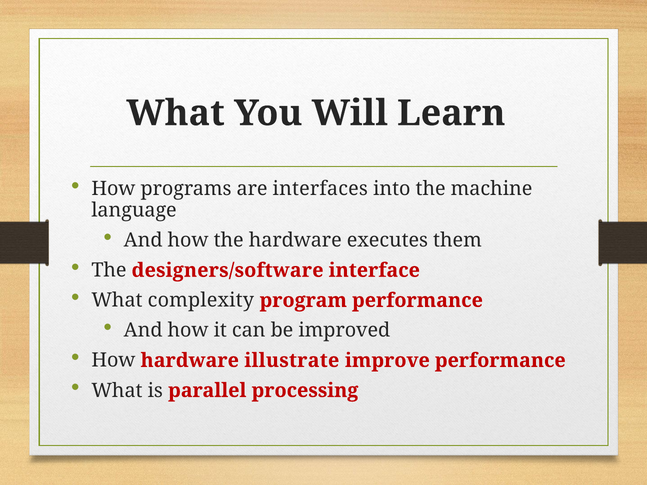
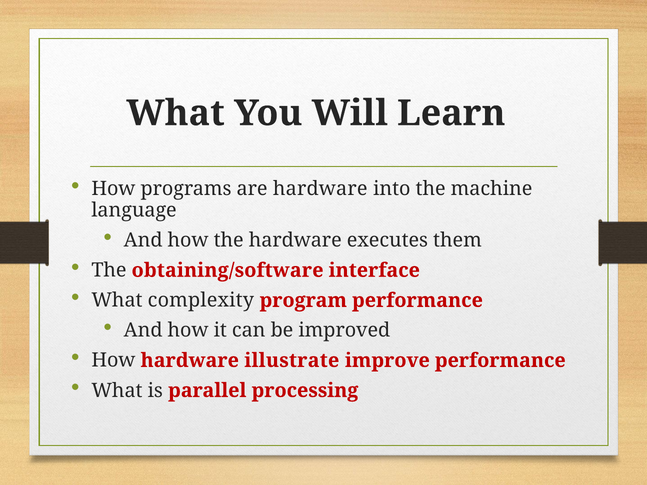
are interfaces: interfaces -> hardware
designers/software: designers/software -> obtaining/software
